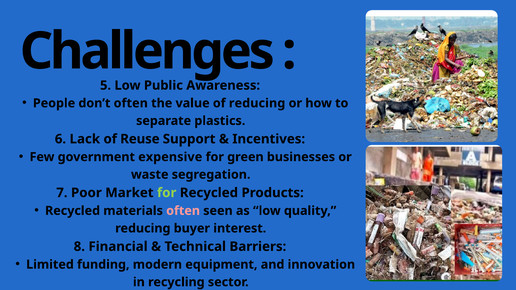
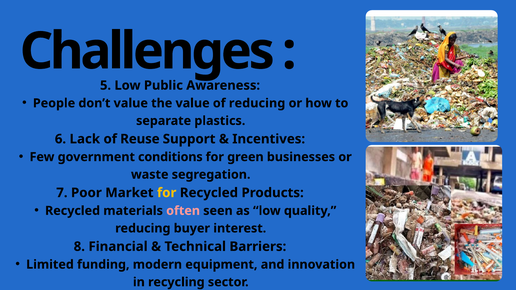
don’t often: often -> value
expensive: expensive -> conditions
for at (167, 193) colour: light green -> yellow
